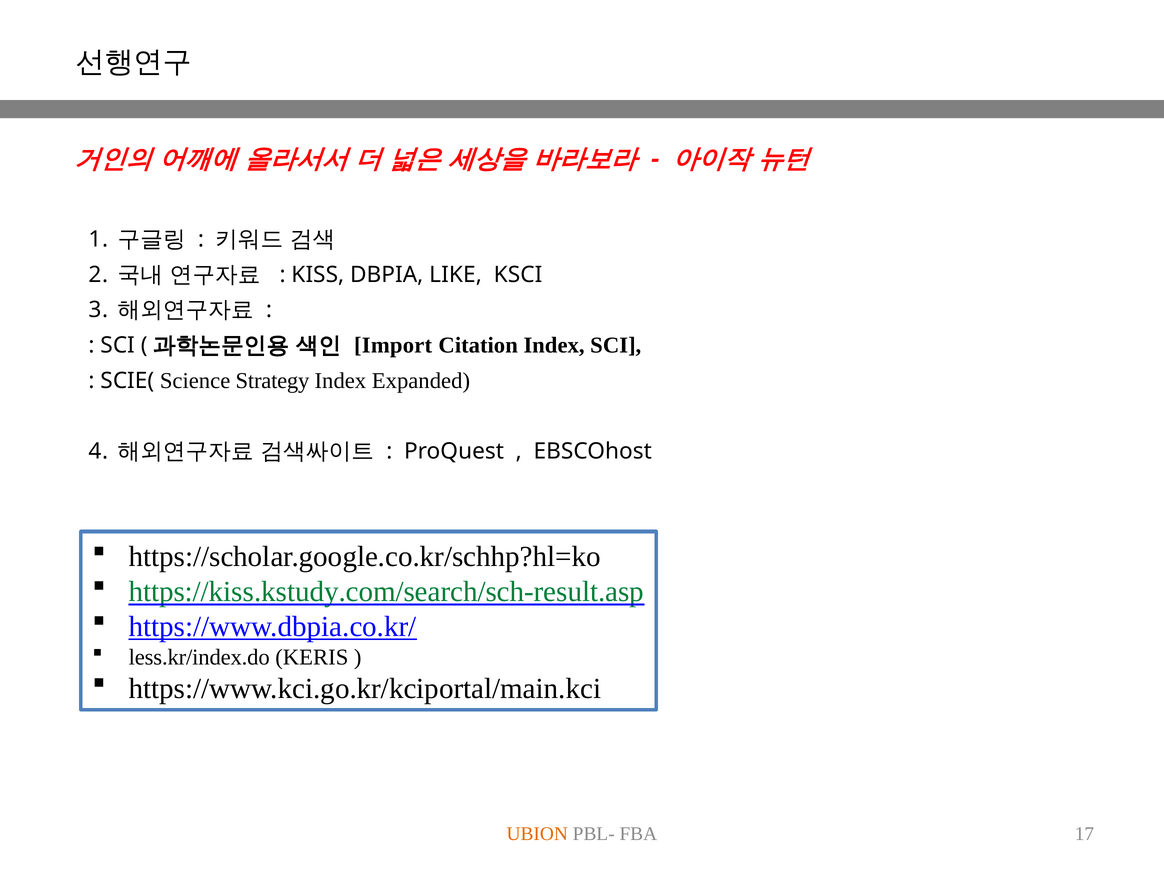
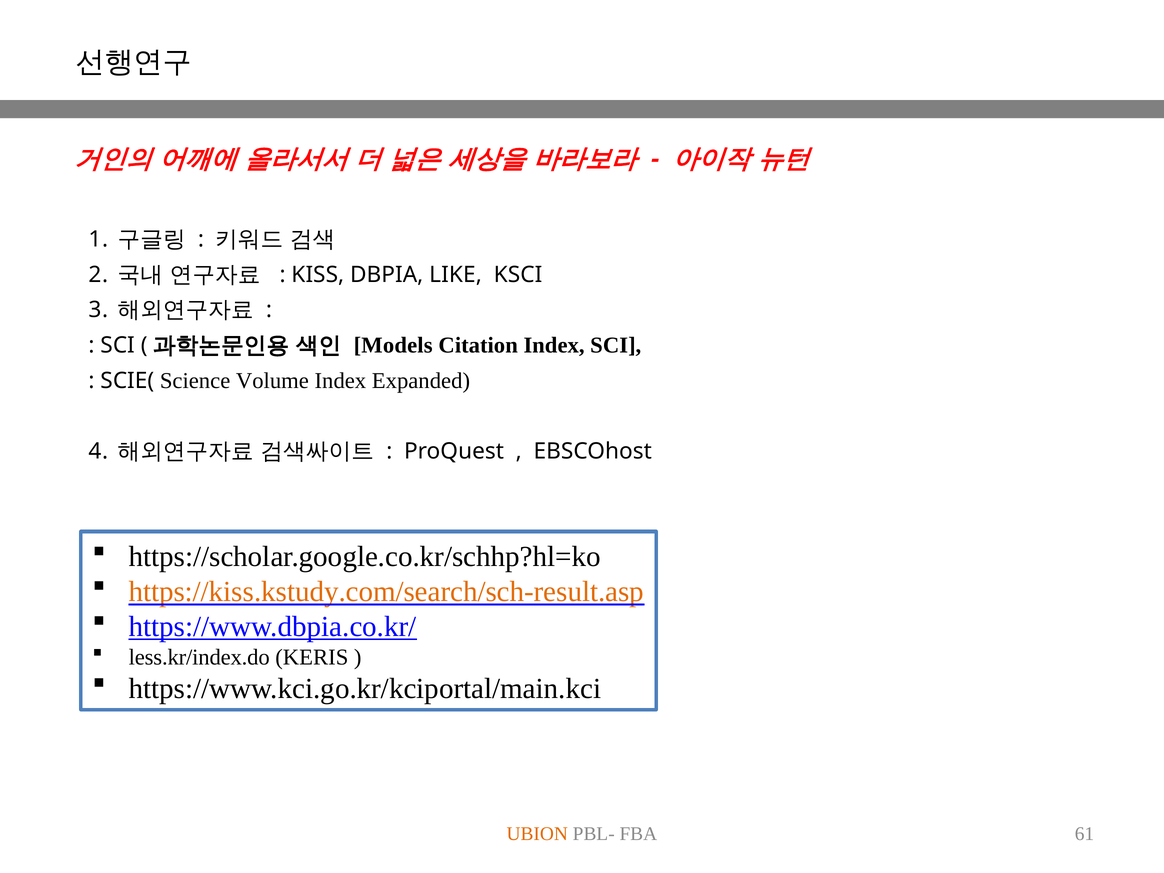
Import: Import -> Models
Strategy: Strategy -> Volume
https://kiss.kstudy.com/search/sch-result.asp colour: green -> orange
17: 17 -> 61
